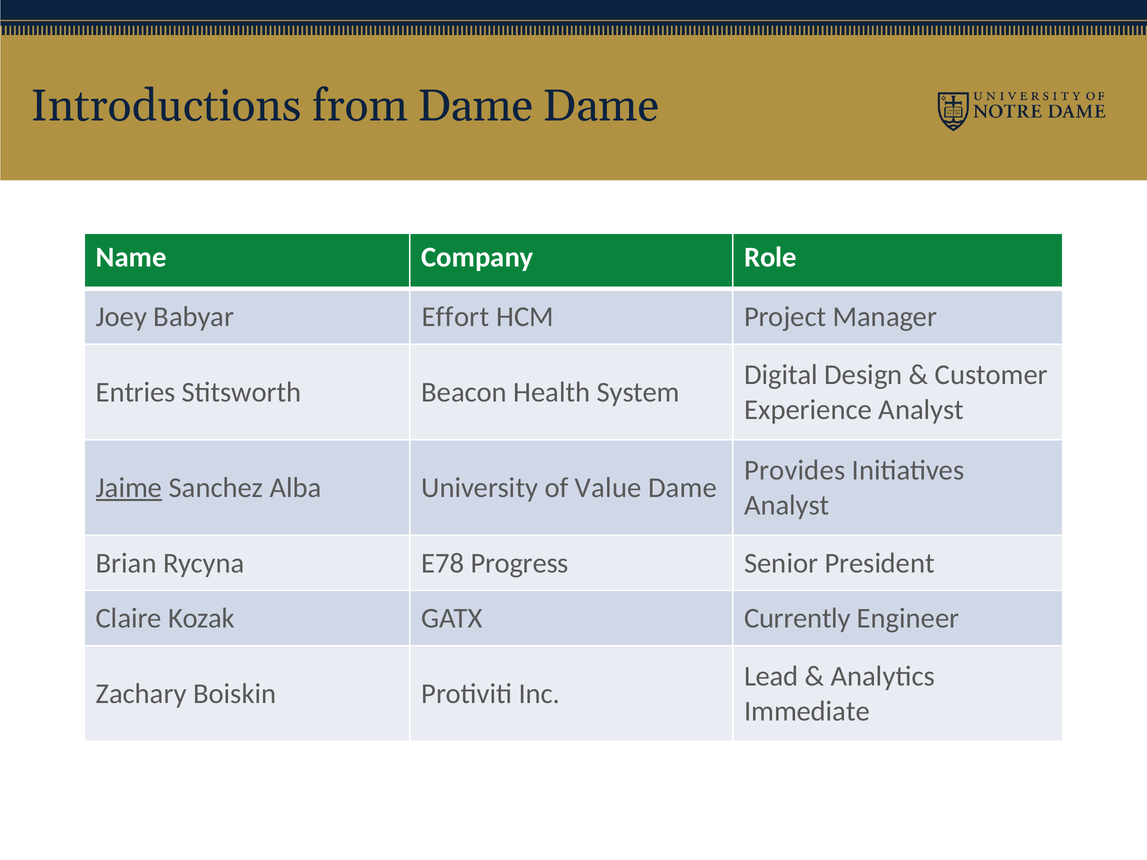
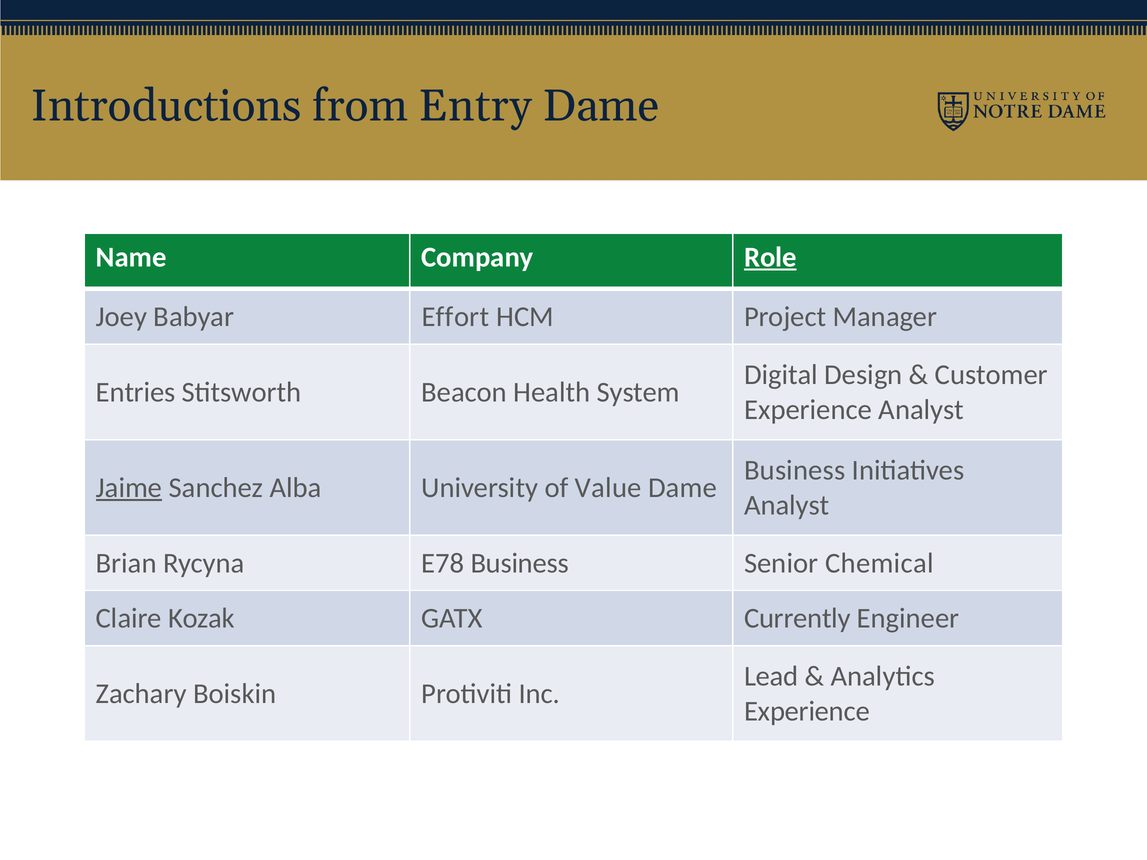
from Dame: Dame -> Entry
Role underline: none -> present
Provides at (795, 470): Provides -> Business
E78 Progress: Progress -> Business
President: President -> Chemical
Immediate at (807, 712): Immediate -> Experience
